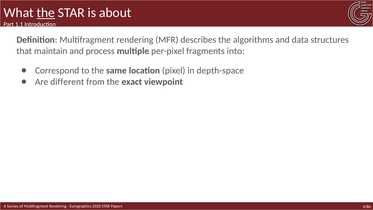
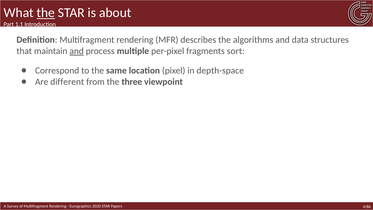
and at (77, 51) underline: none -> present
into: into -> sort
exact: exact -> three
